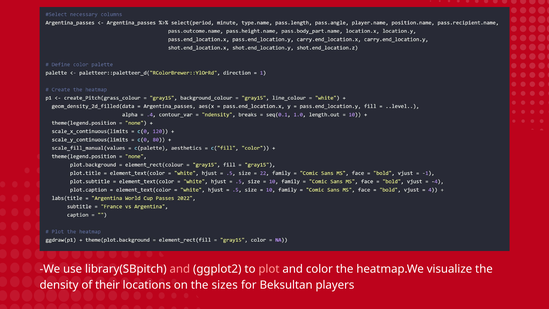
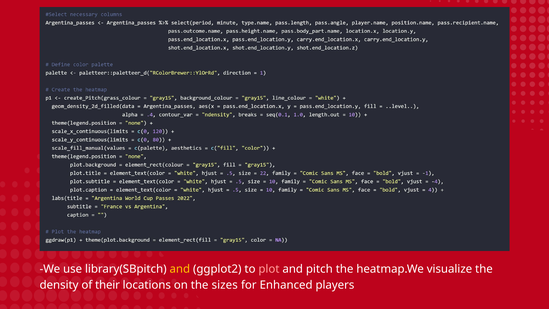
and at (180, 269) colour: pink -> yellow
color: color -> pitch
Beksultan: Beksultan -> Enhanced
